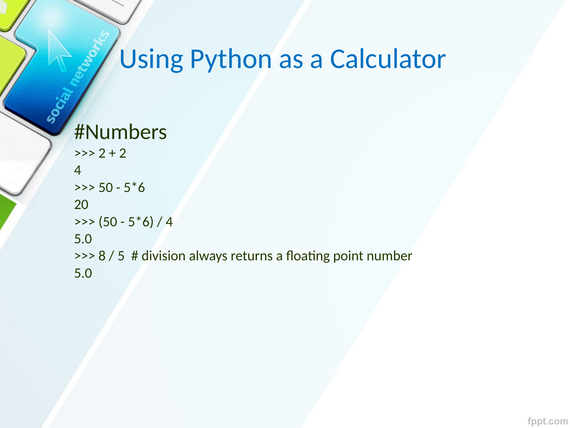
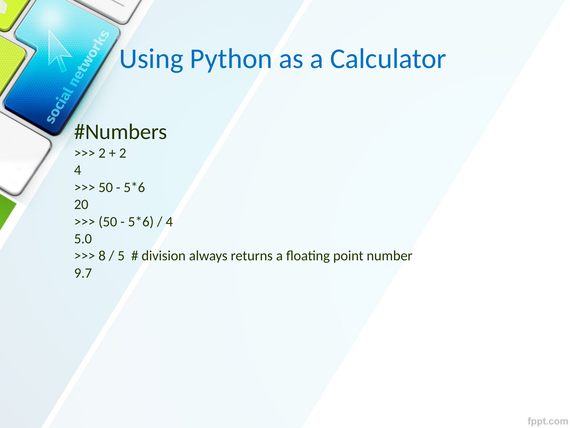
5.0 at (83, 273): 5.0 -> 9.7
